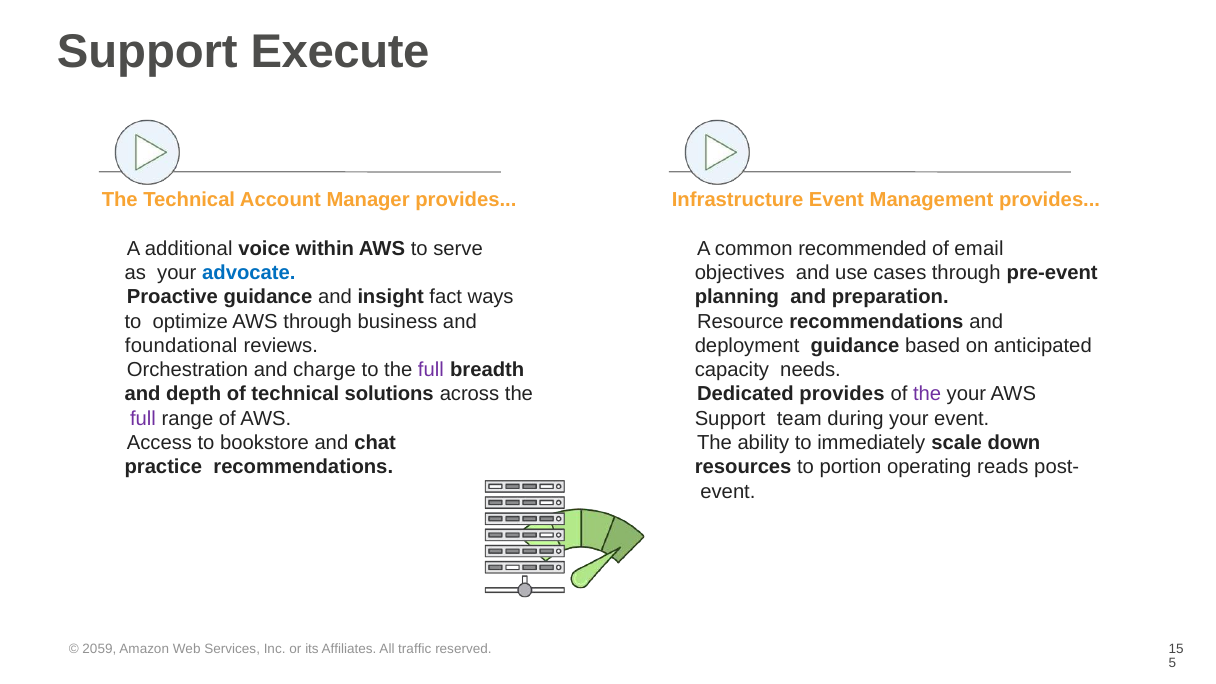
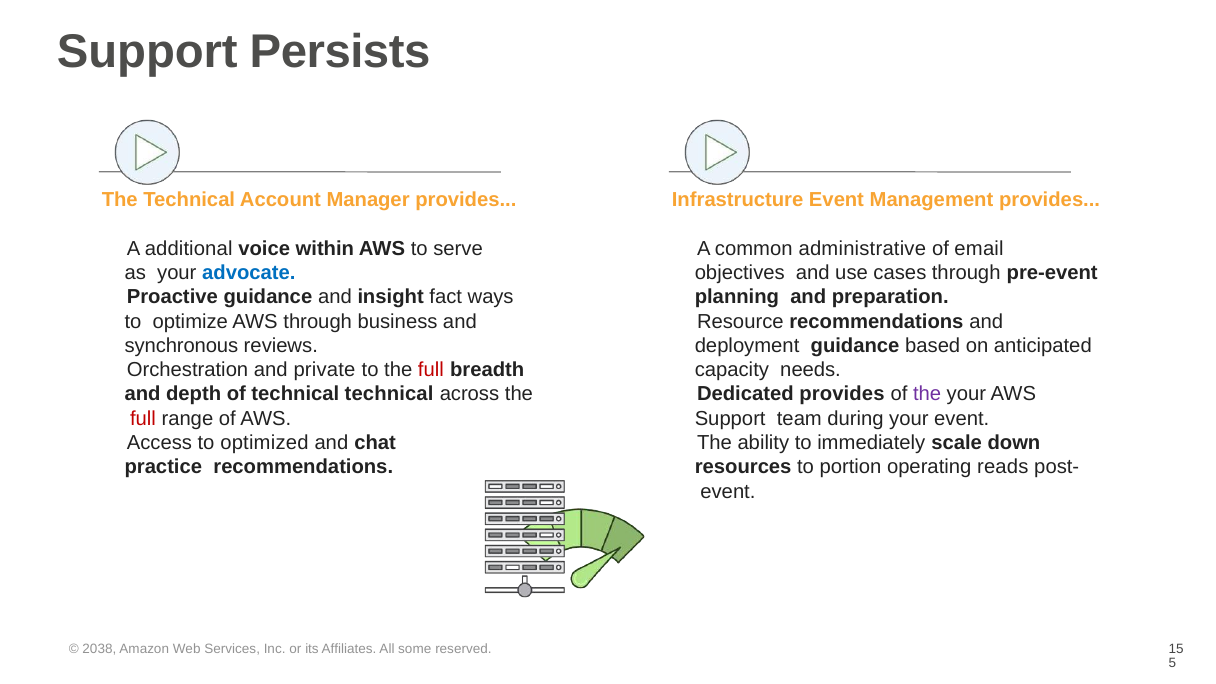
Execute: Execute -> Persists
recommended: recommended -> administrative
foundational: foundational -> synchronous
charge: charge -> private
full at (431, 370) colour: purple -> red
technical solutions: solutions -> technical
full at (143, 419) colour: purple -> red
bookstore: bookstore -> optimized
2059: 2059 -> 2038
traffic: traffic -> some
